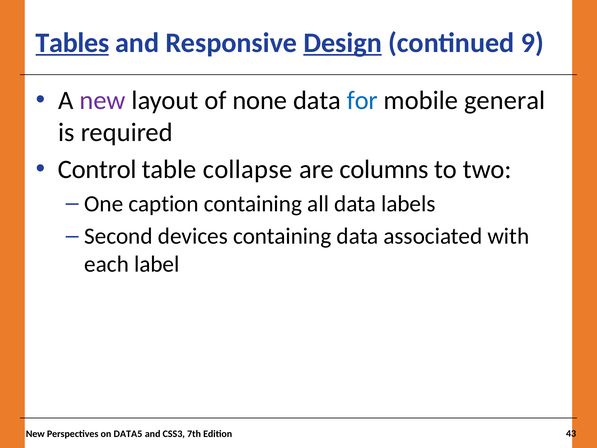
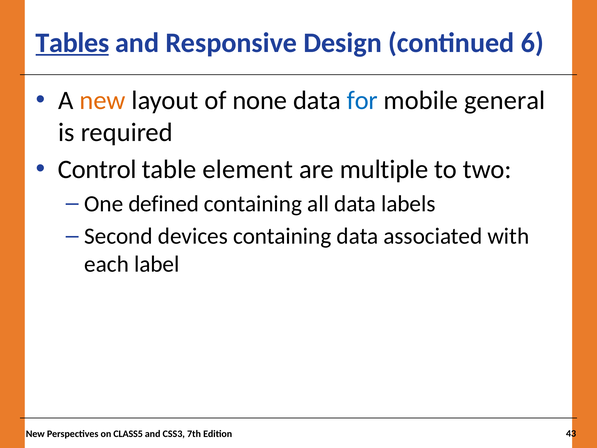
Design underline: present -> none
9: 9 -> 6
new at (103, 100) colour: purple -> orange
collapse: collapse -> element
columns: columns -> multiple
caption: caption -> defined
DATA5: DATA5 -> CLASS5
